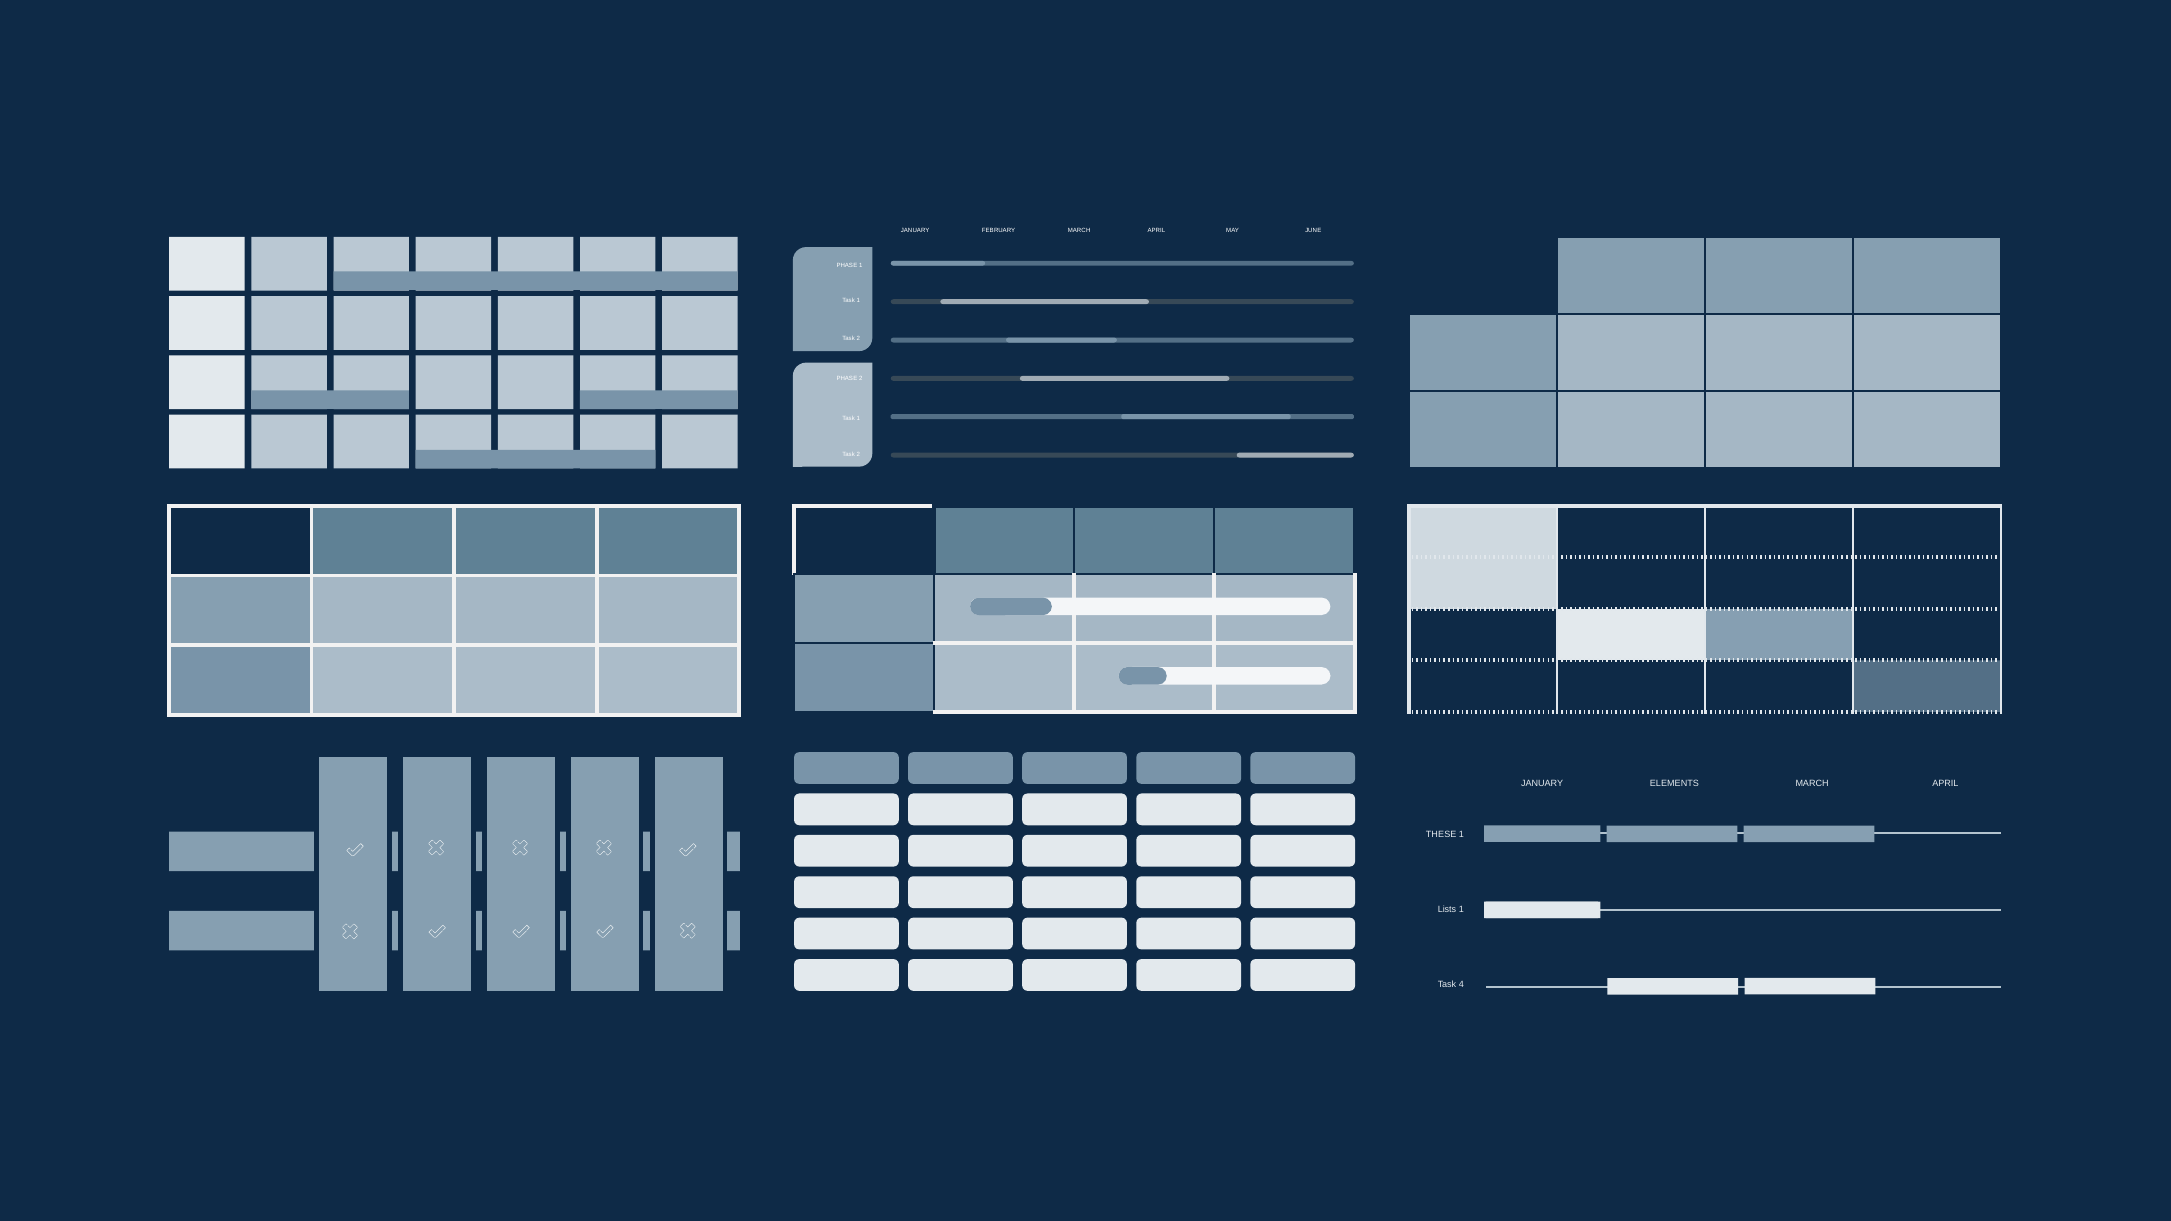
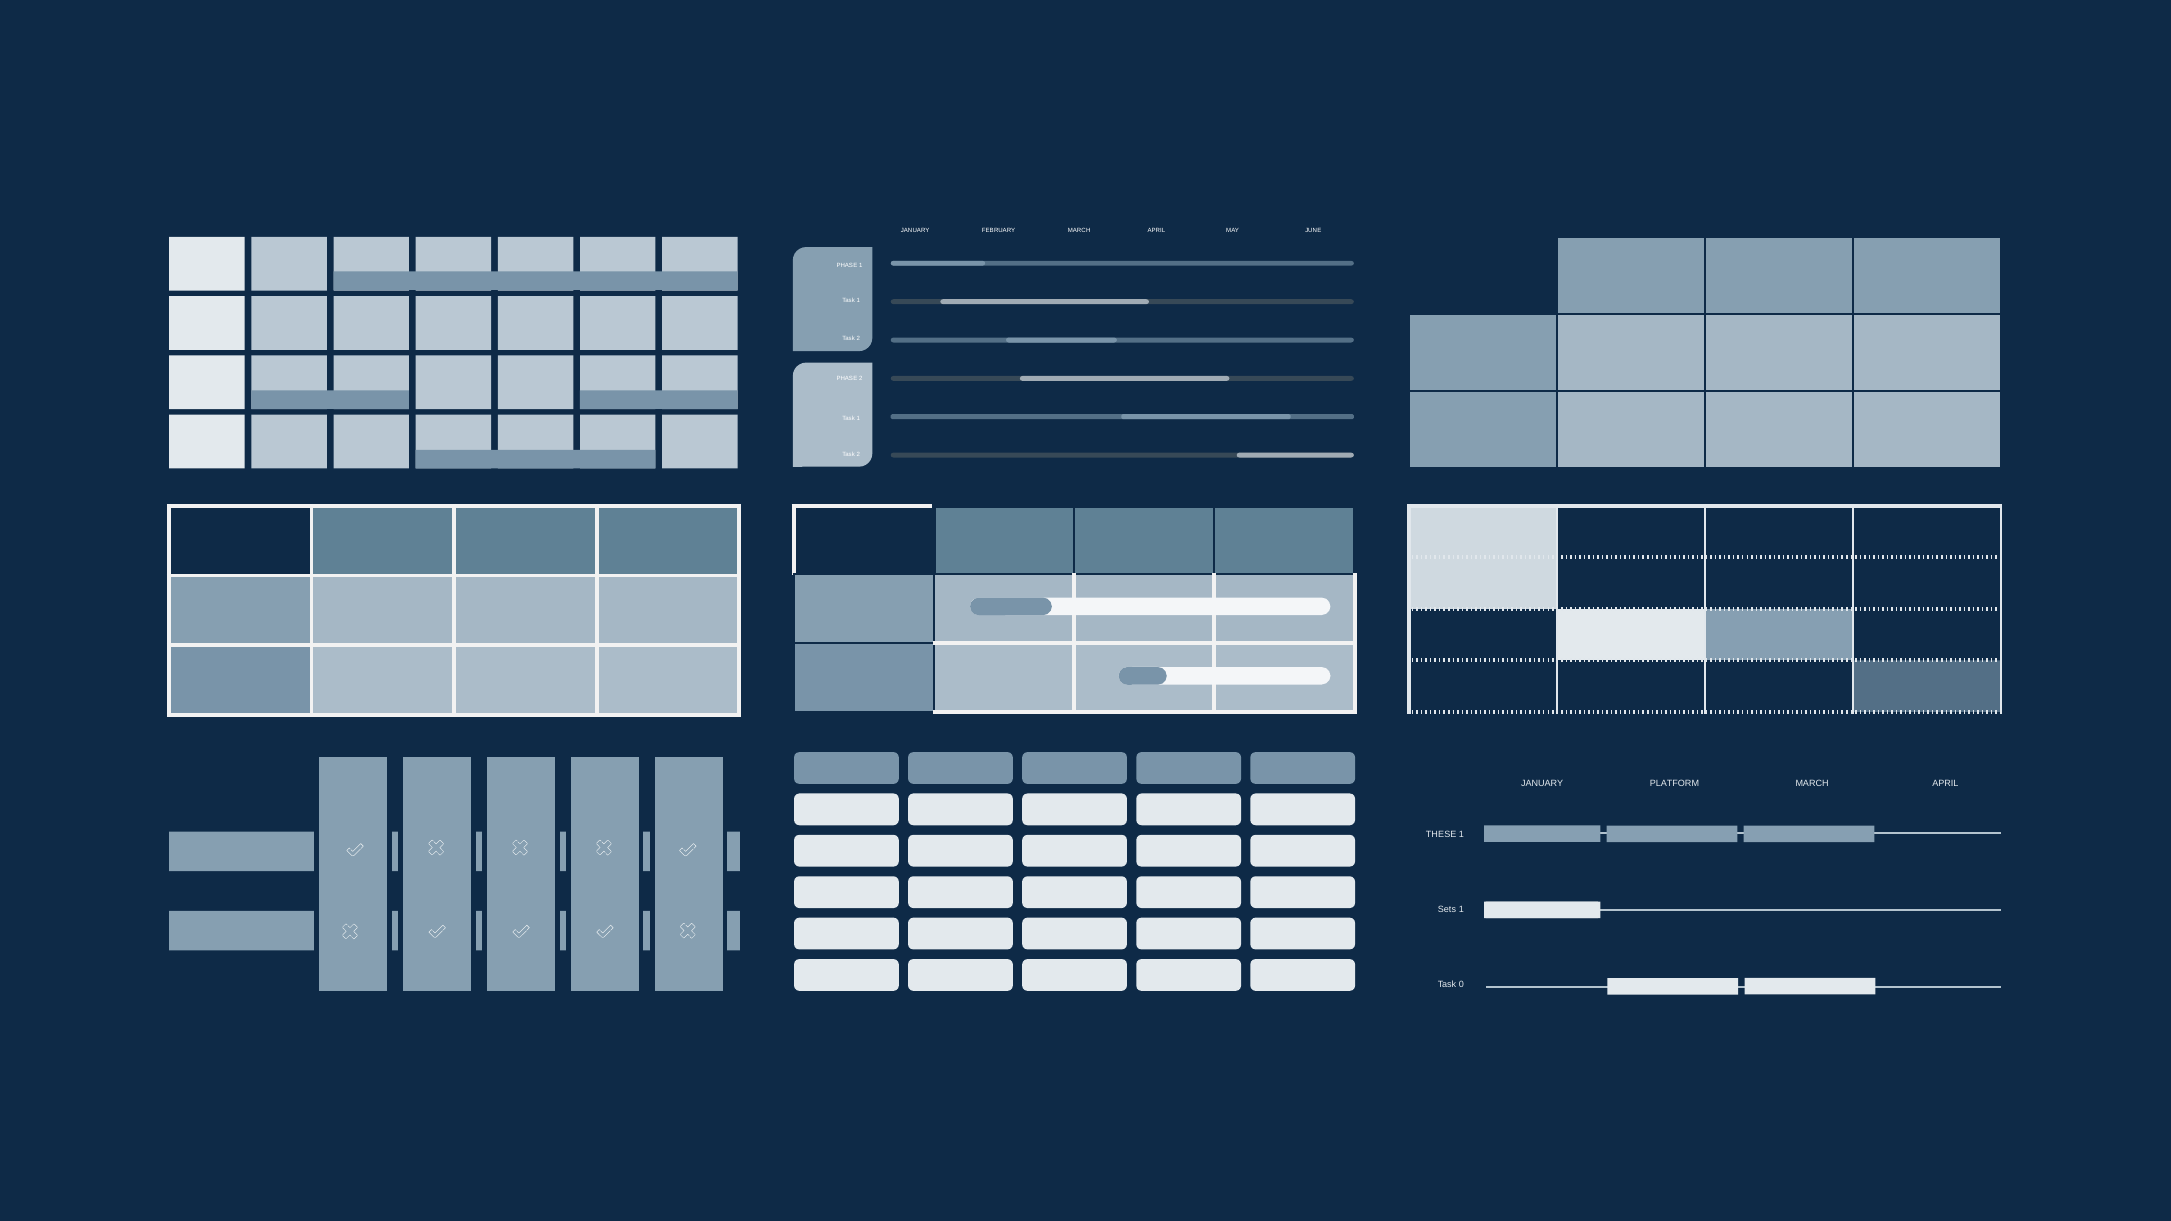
ELEMENTS: ELEMENTS -> PLATFORM
Lists: Lists -> Sets
4: 4 -> 0
